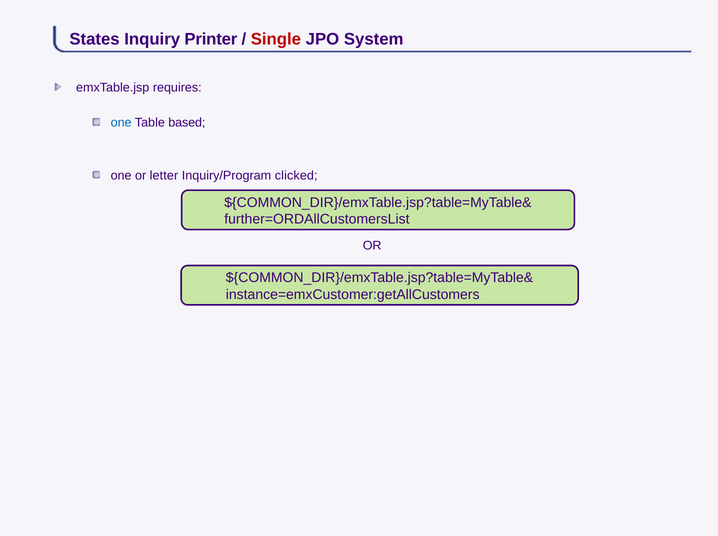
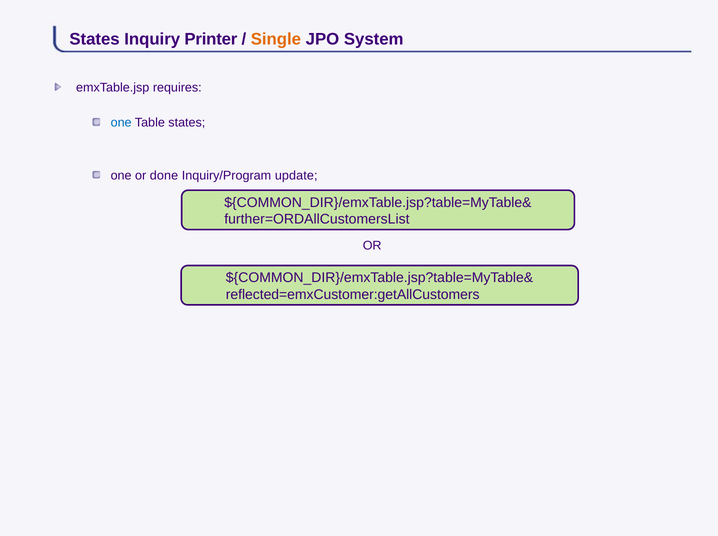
Single colour: red -> orange
Table based: based -> states
letter: letter -> done
clicked: clicked -> update
instance=emxCustomer:getAllCustomers: instance=emxCustomer:getAllCustomers -> reflected=emxCustomer:getAllCustomers
